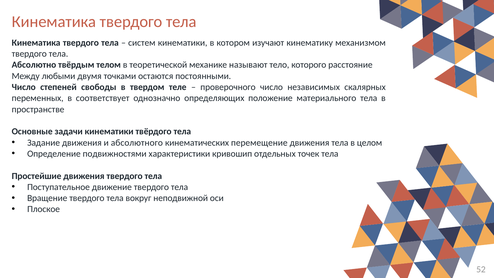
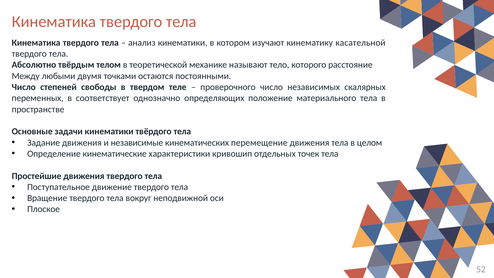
систем: систем -> анализ
механизмом: механизмом -> касательной
абсолютного: абсолютного -> независимые
подвижностями: подвижностями -> кинематические
